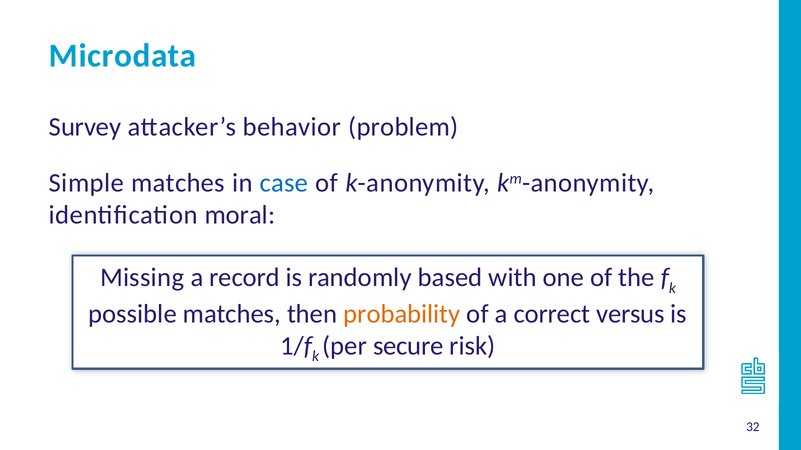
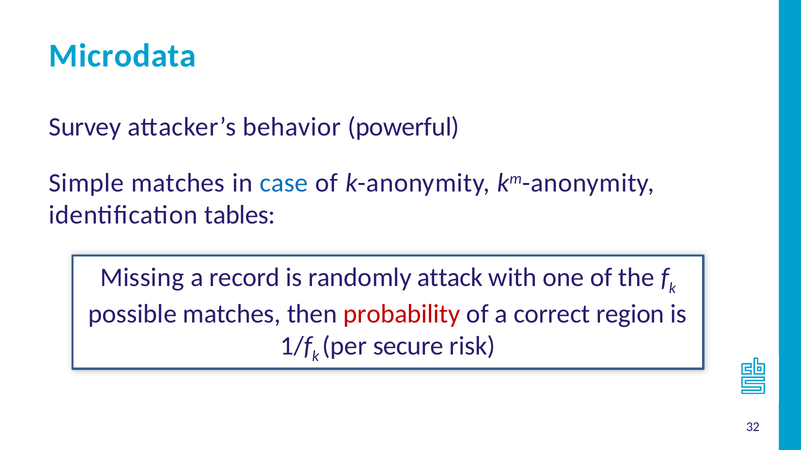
problem: problem -> powerful
moral: moral -> tables
based: based -> attack
probability colour: orange -> red
versus: versus -> region
